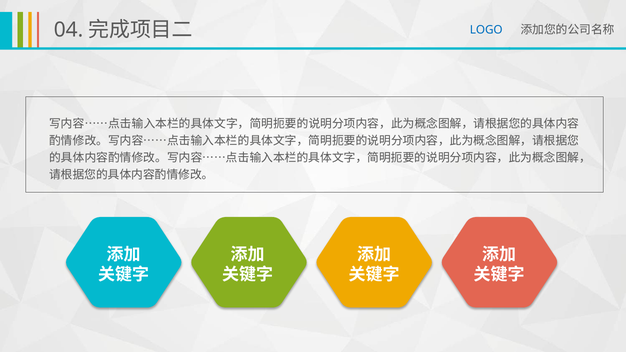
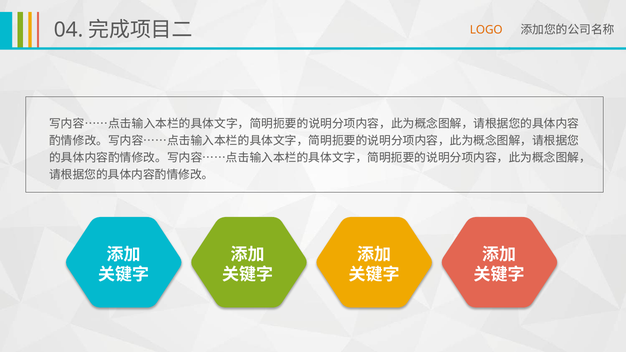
LOGO colour: blue -> orange
